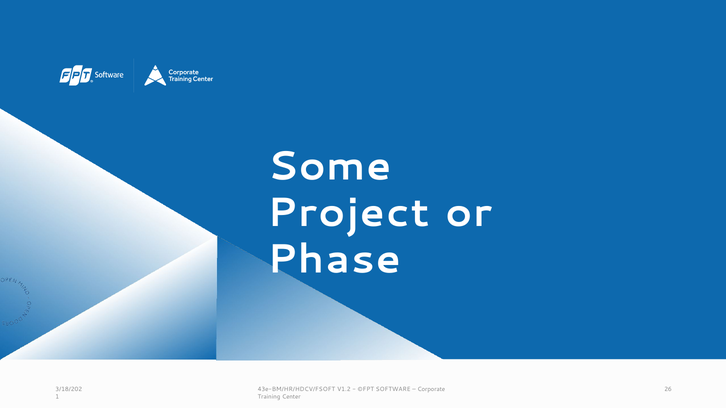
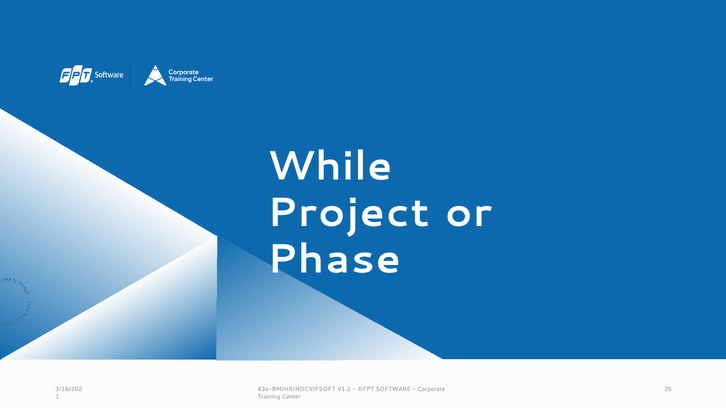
Some: Some -> While
